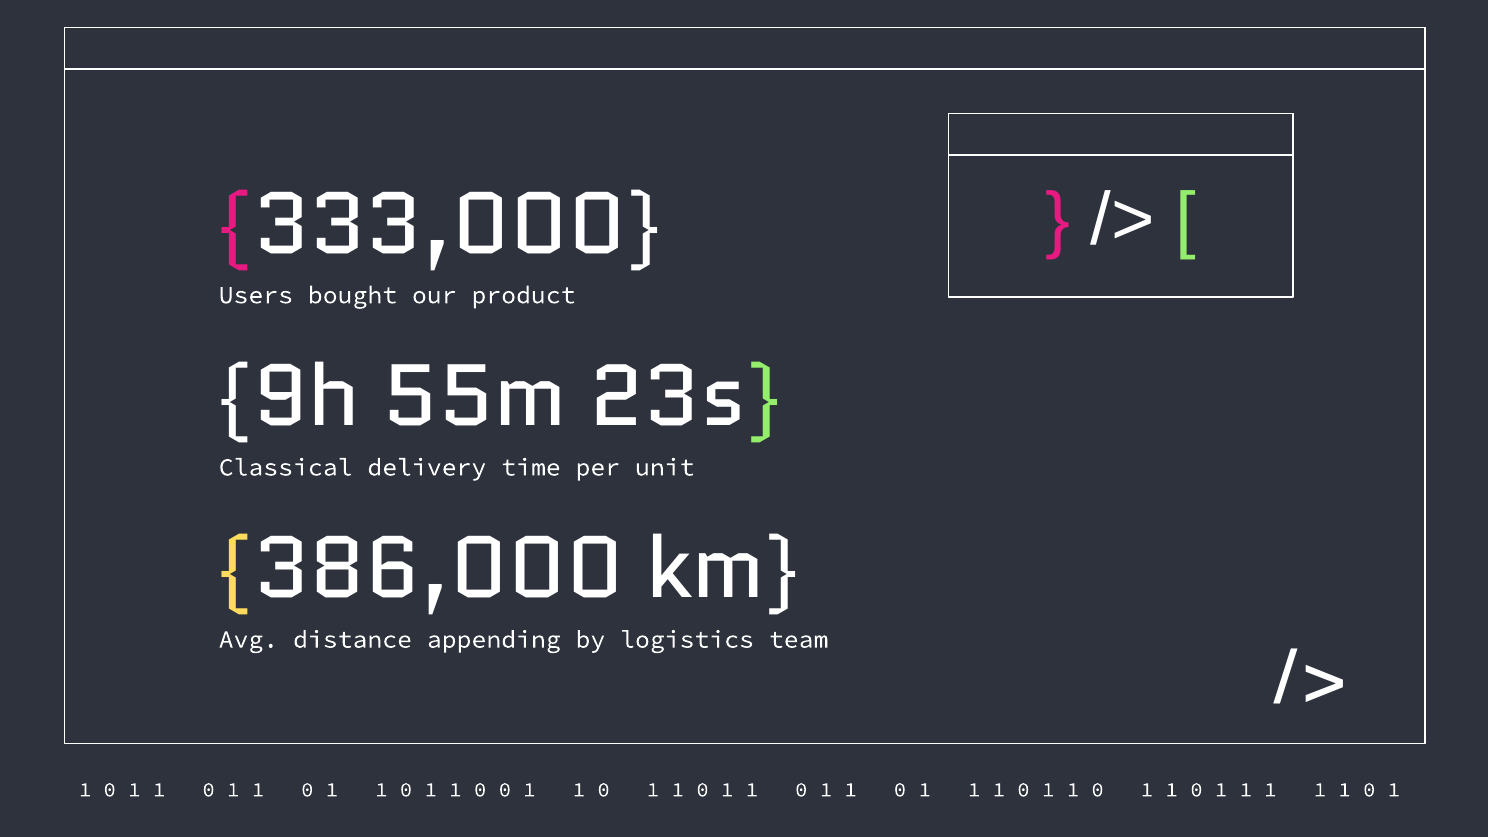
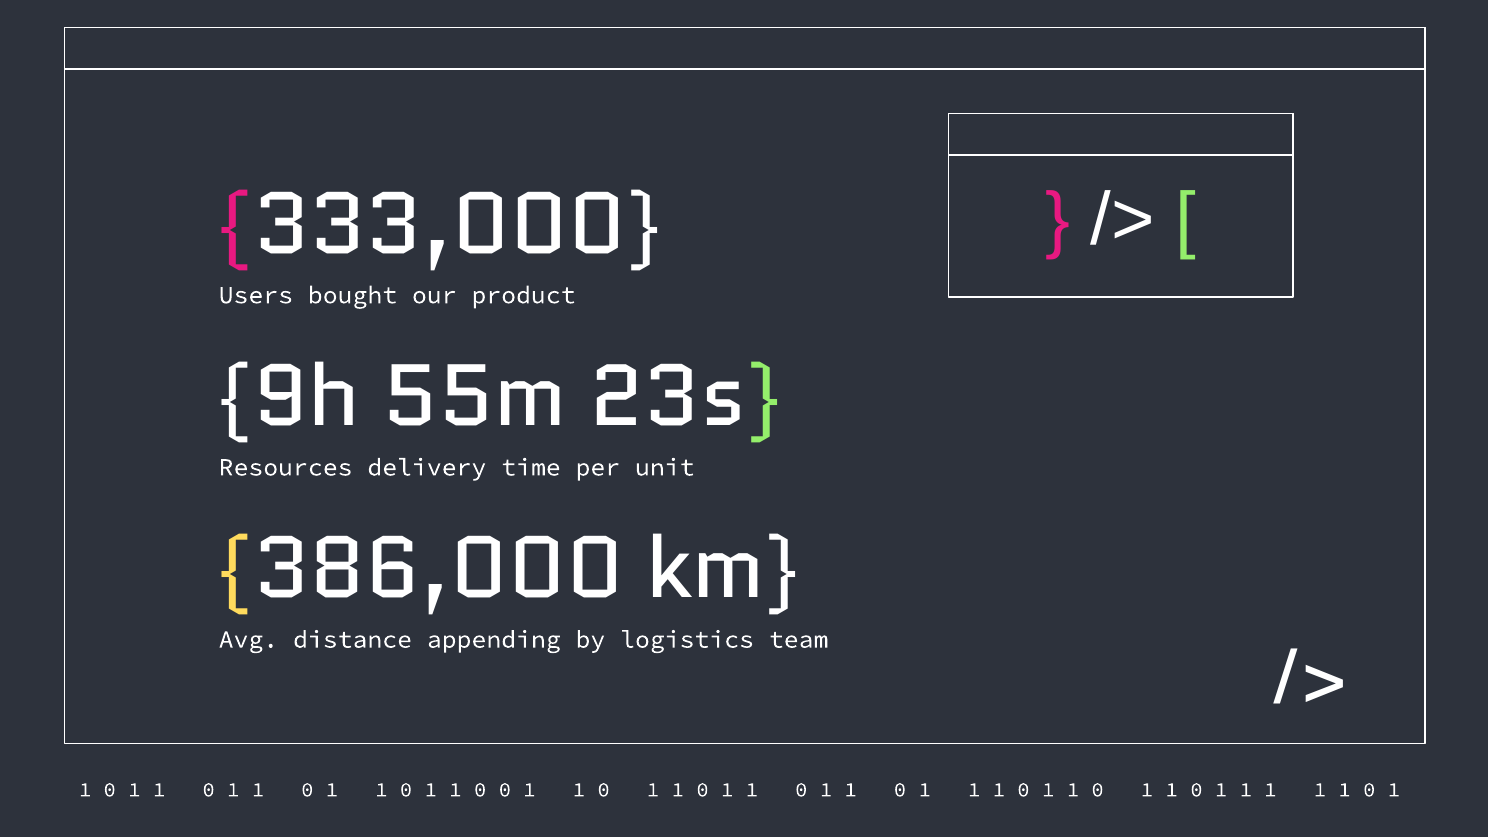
Classical: Classical -> Resources
